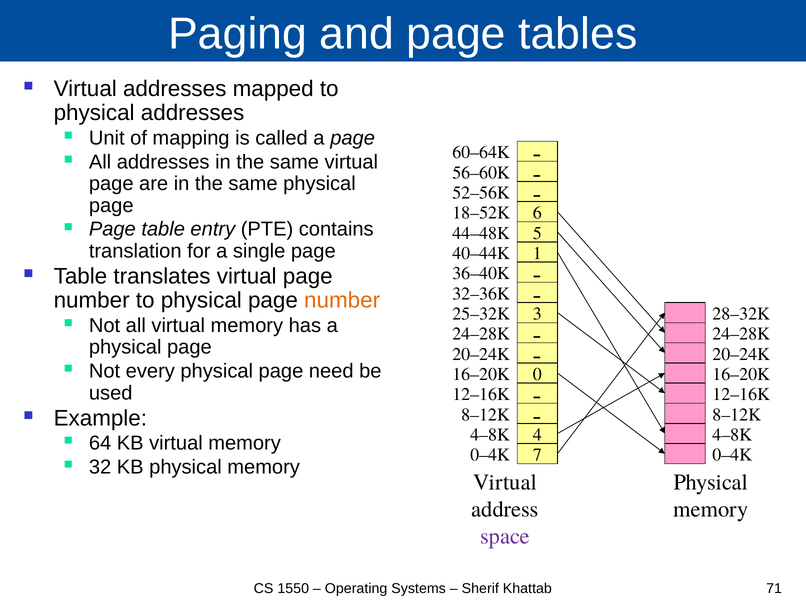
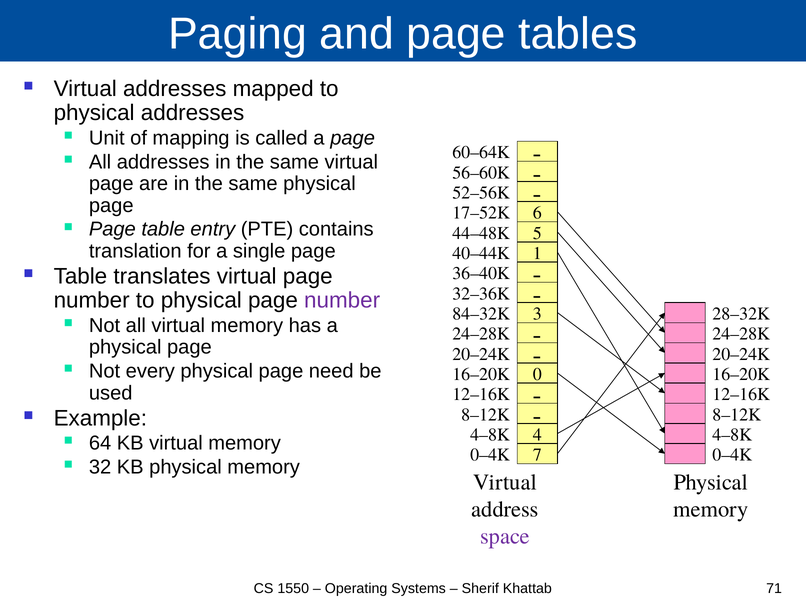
18–52K: 18–52K -> 17–52K
number at (342, 300) colour: orange -> purple
25–32K: 25–32K -> 84–32K
